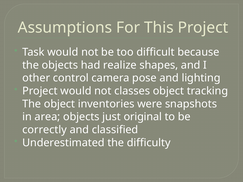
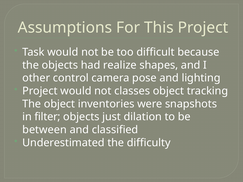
area: area -> filter
original: original -> dilation
correctly: correctly -> between
